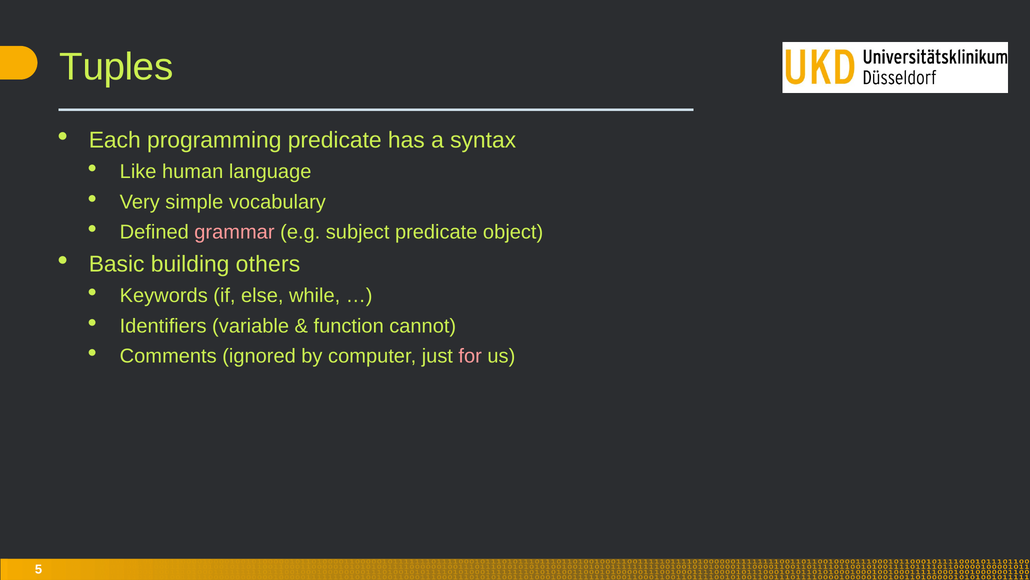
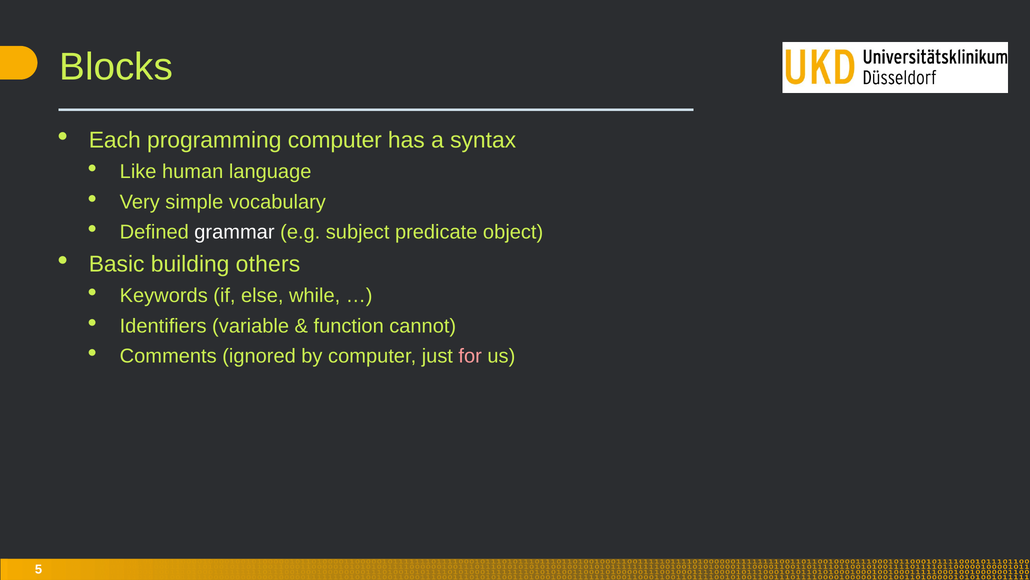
Tuples: Tuples -> Blocks
programming predicate: predicate -> computer
grammar colour: pink -> white
